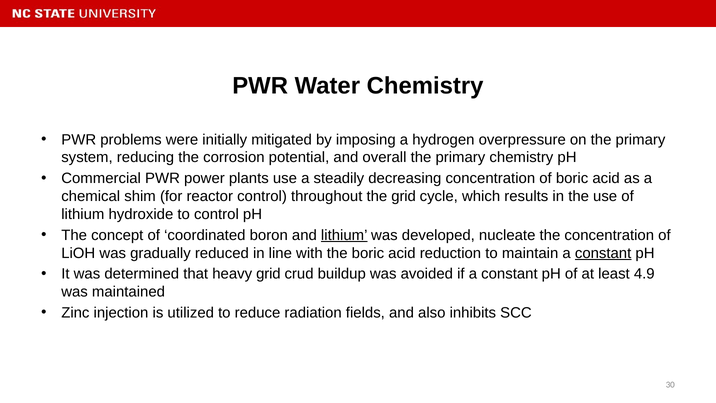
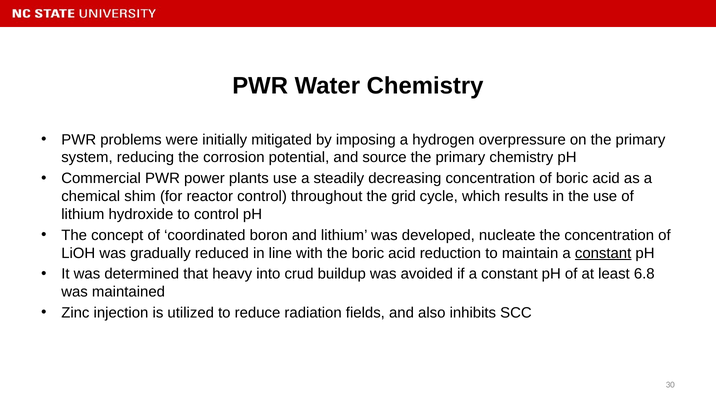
overall: overall -> source
lithium at (344, 235) underline: present -> none
heavy grid: grid -> into
4.9: 4.9 -> 6.8
